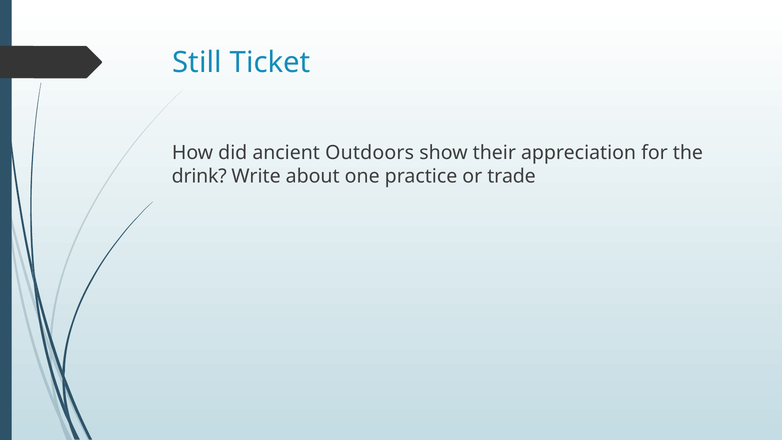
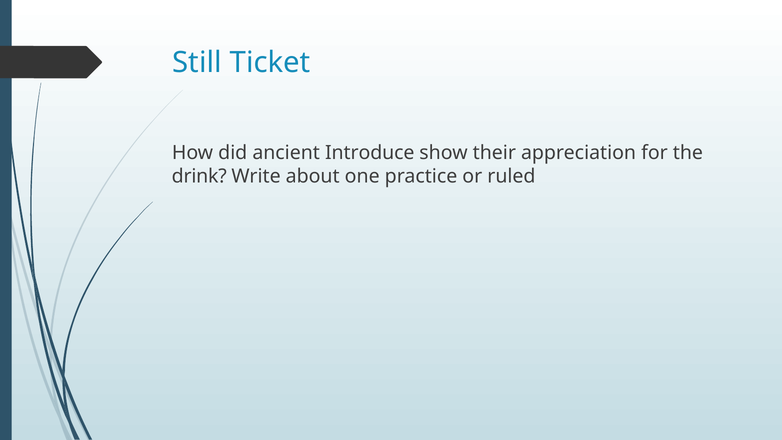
Outdoors: Outdoors -> Introduce
trade: trade -> ruled
